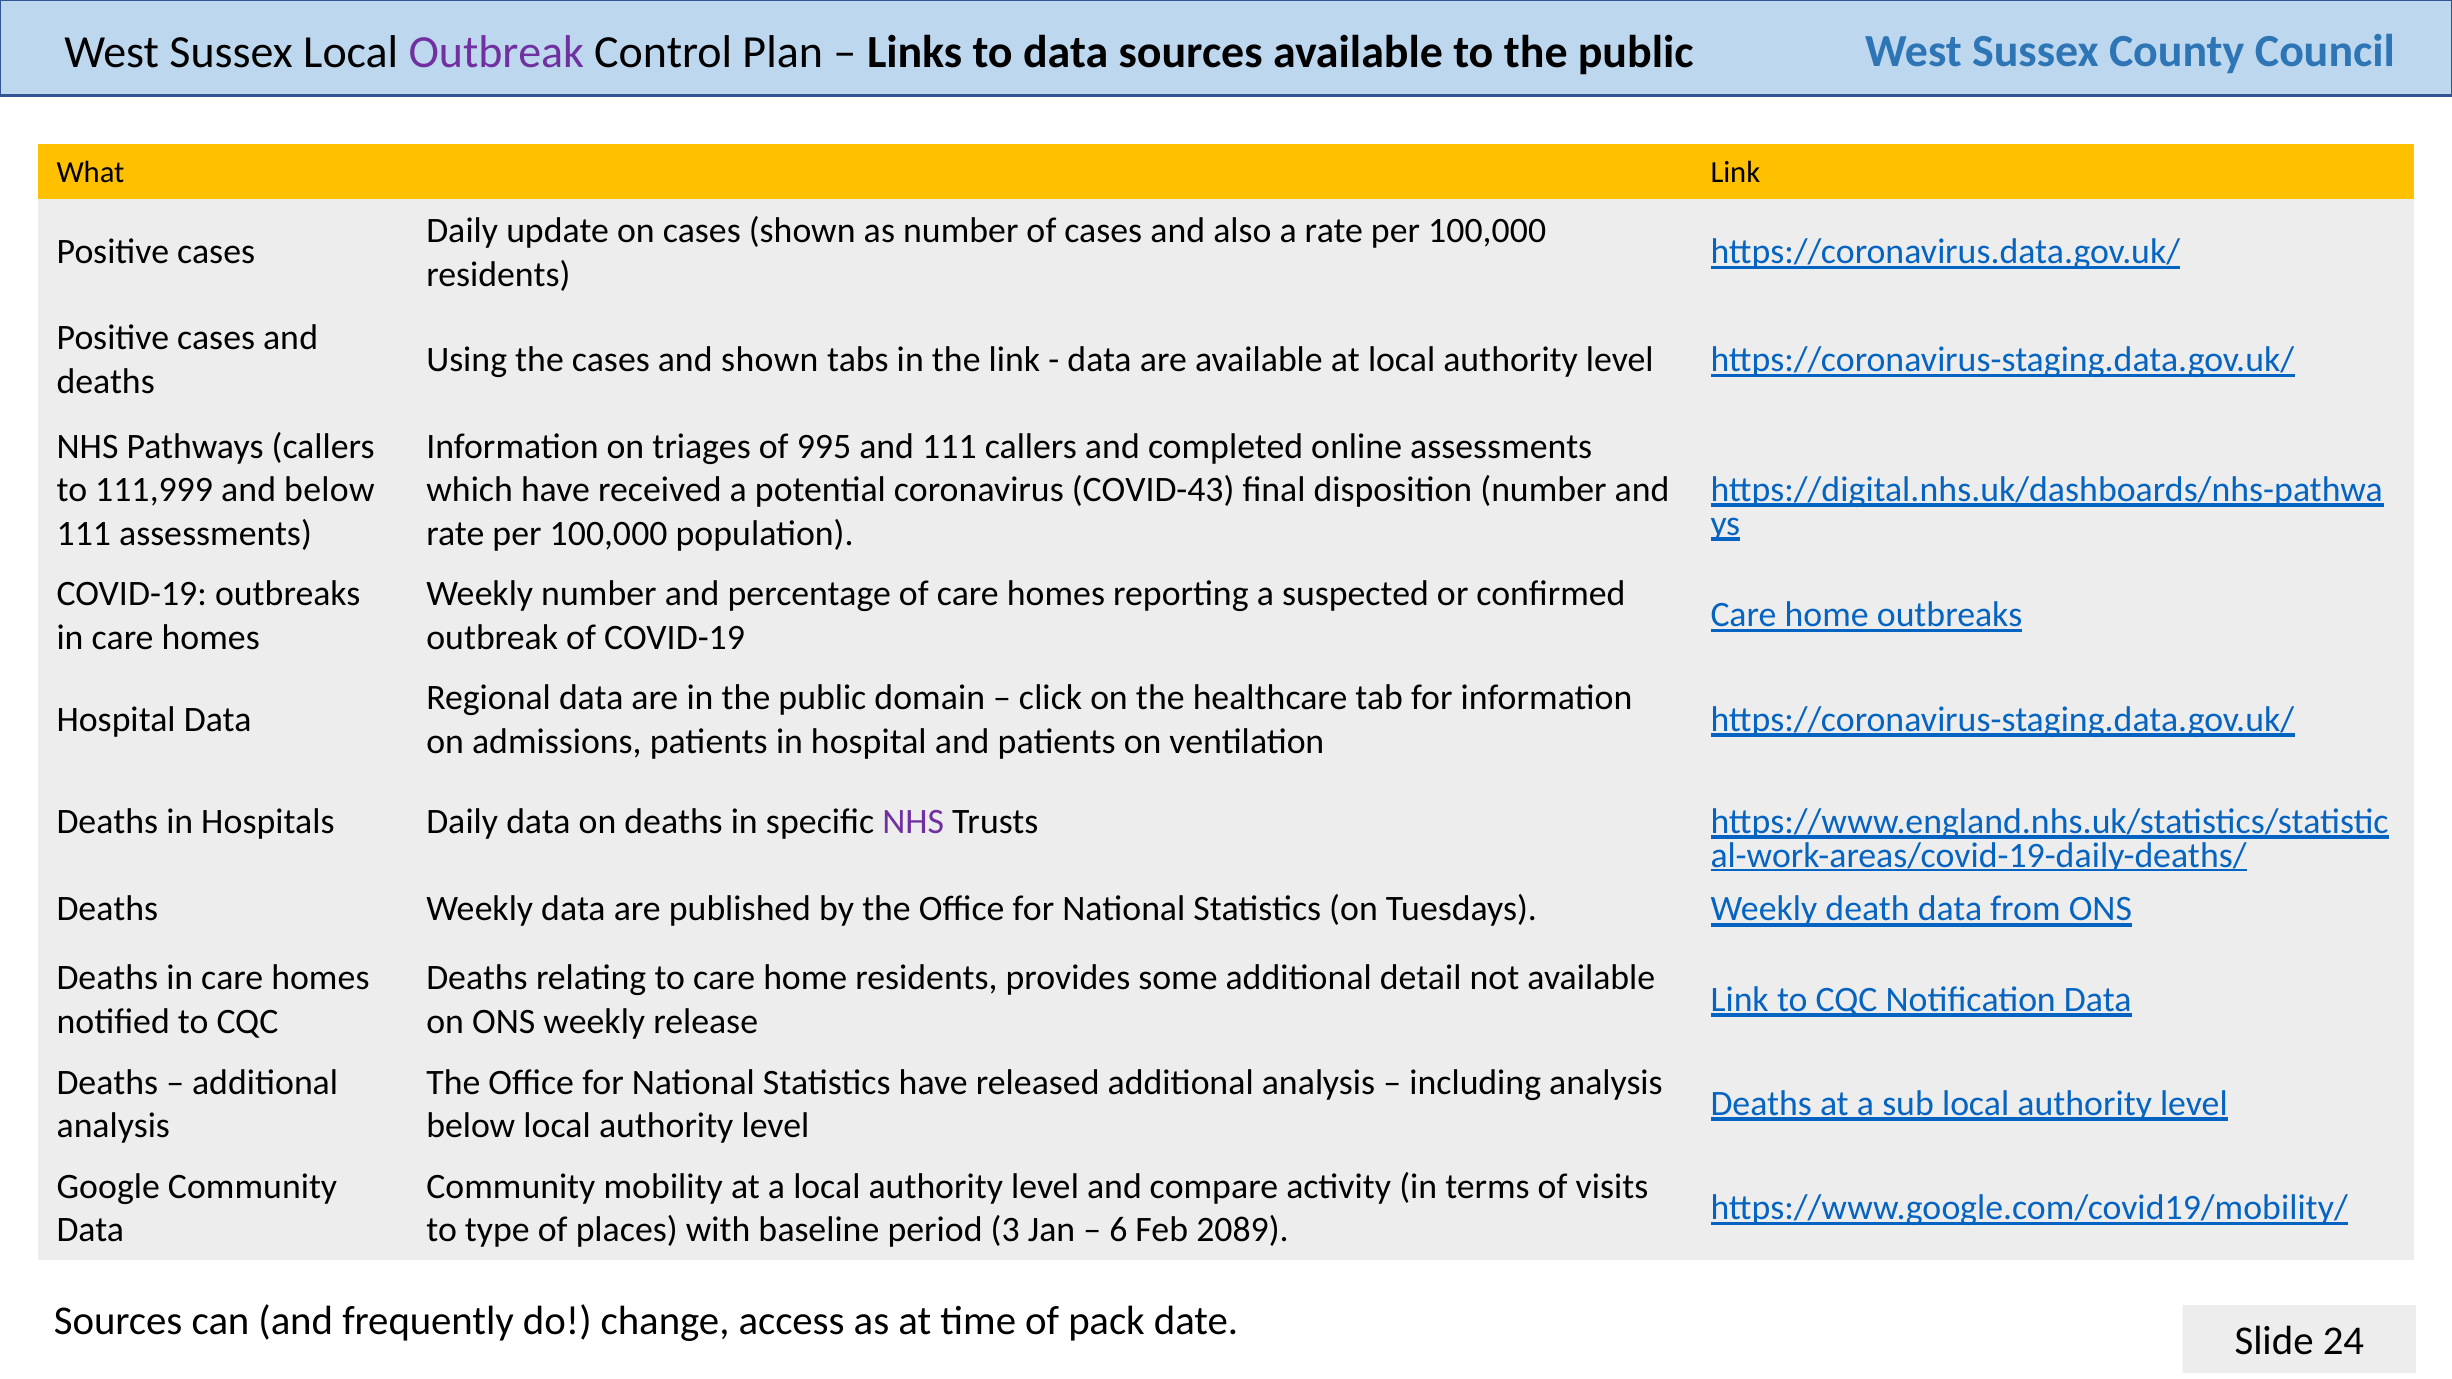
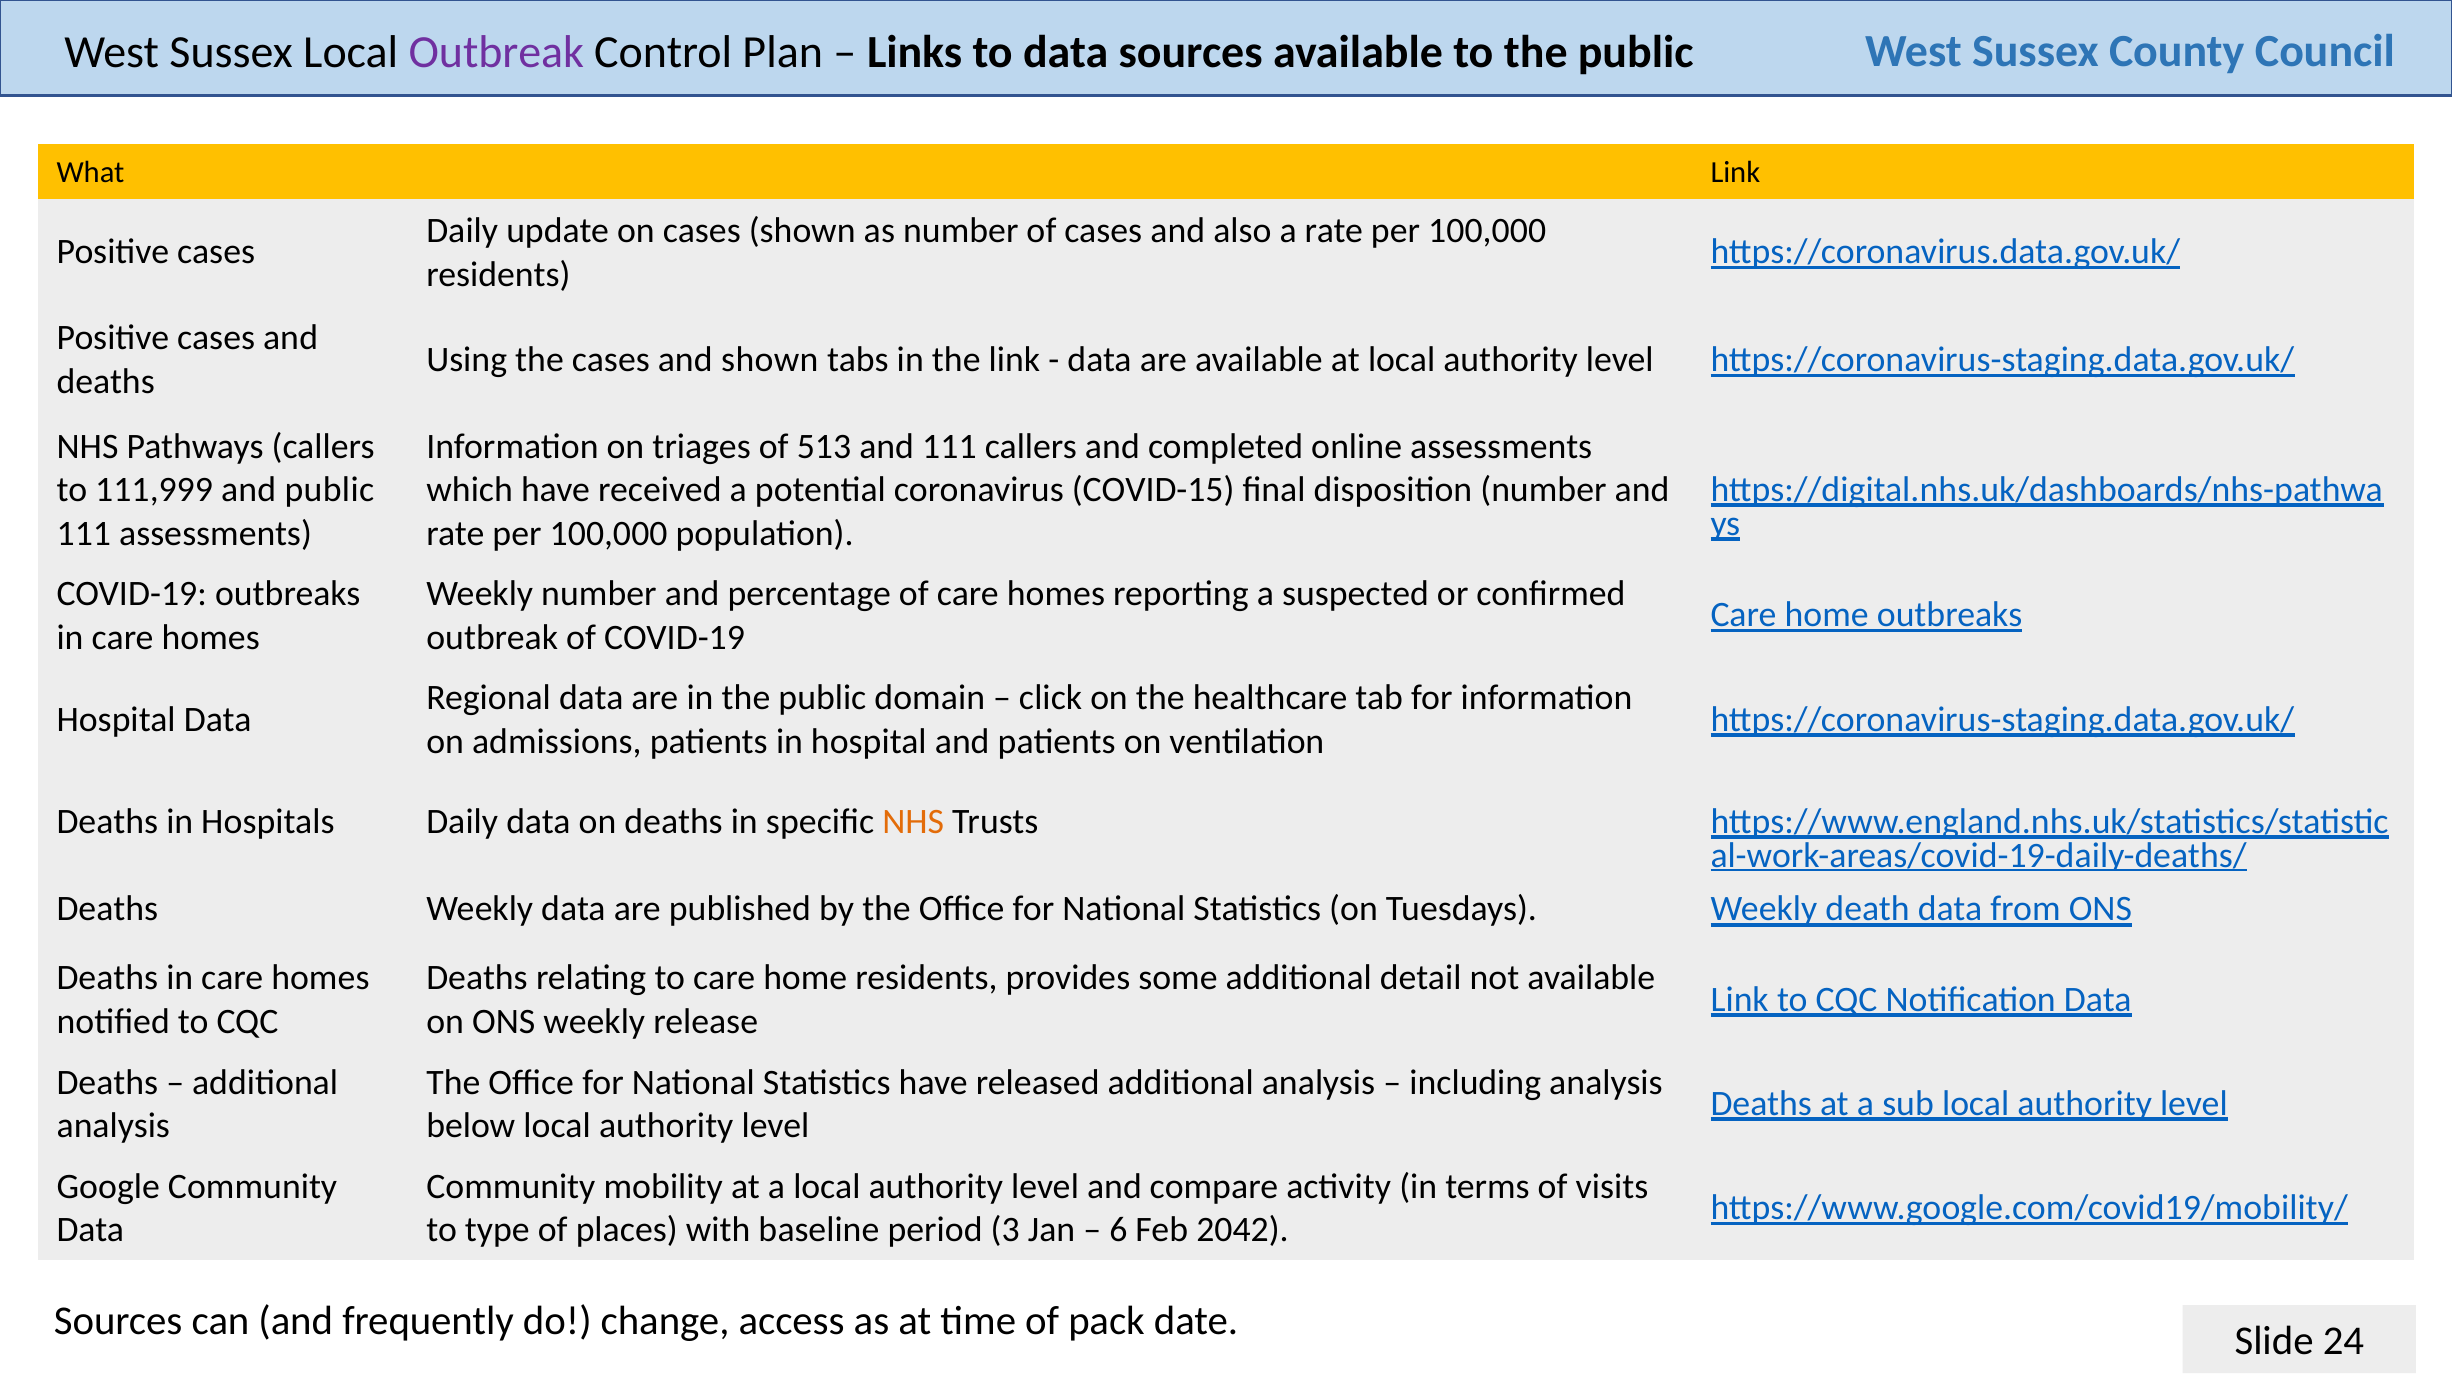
995: 995 -> 513
and below: below -> public
COVID-43: COVID-43 -> COVID-15
NHS at (913, 821) colour: purple -> orange
2089: 2089 -> 2042
